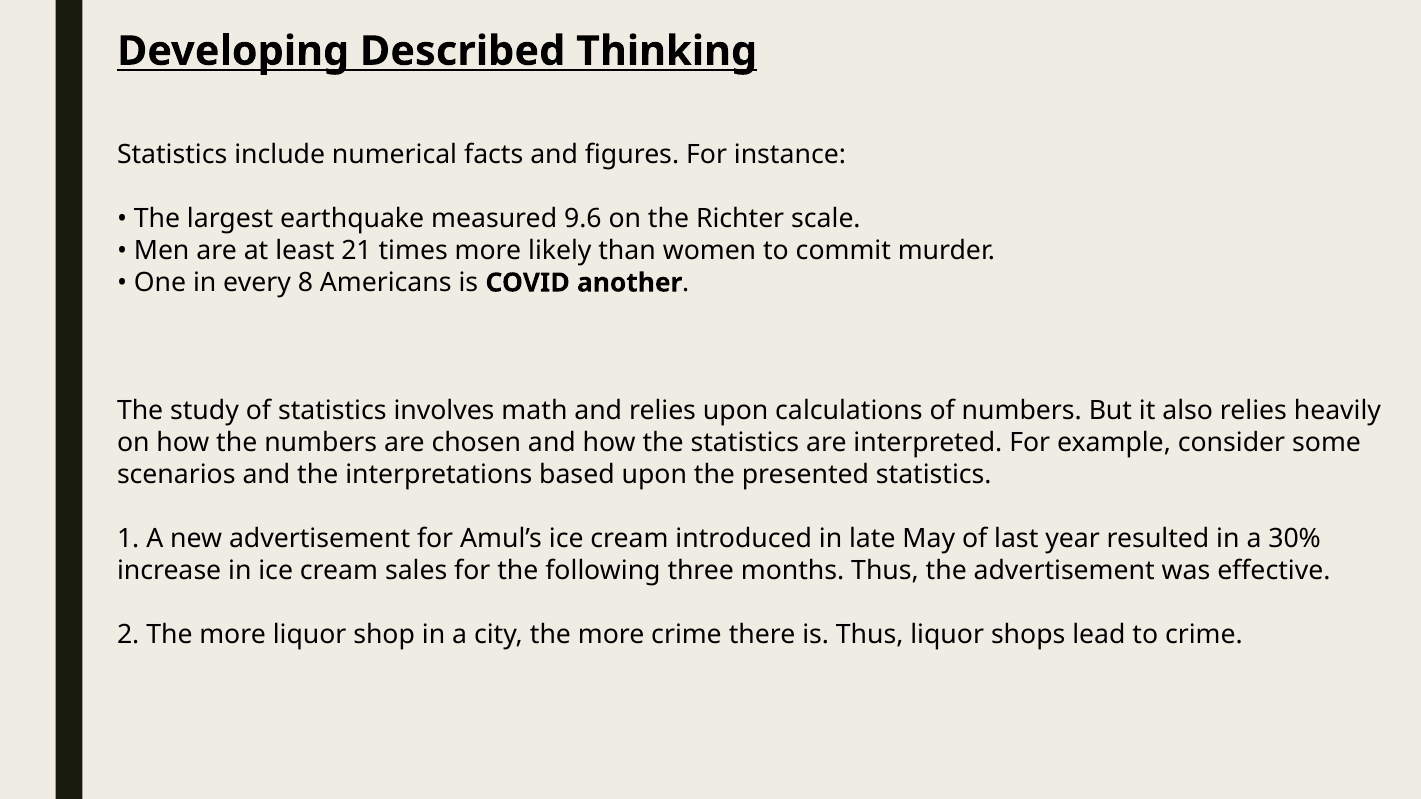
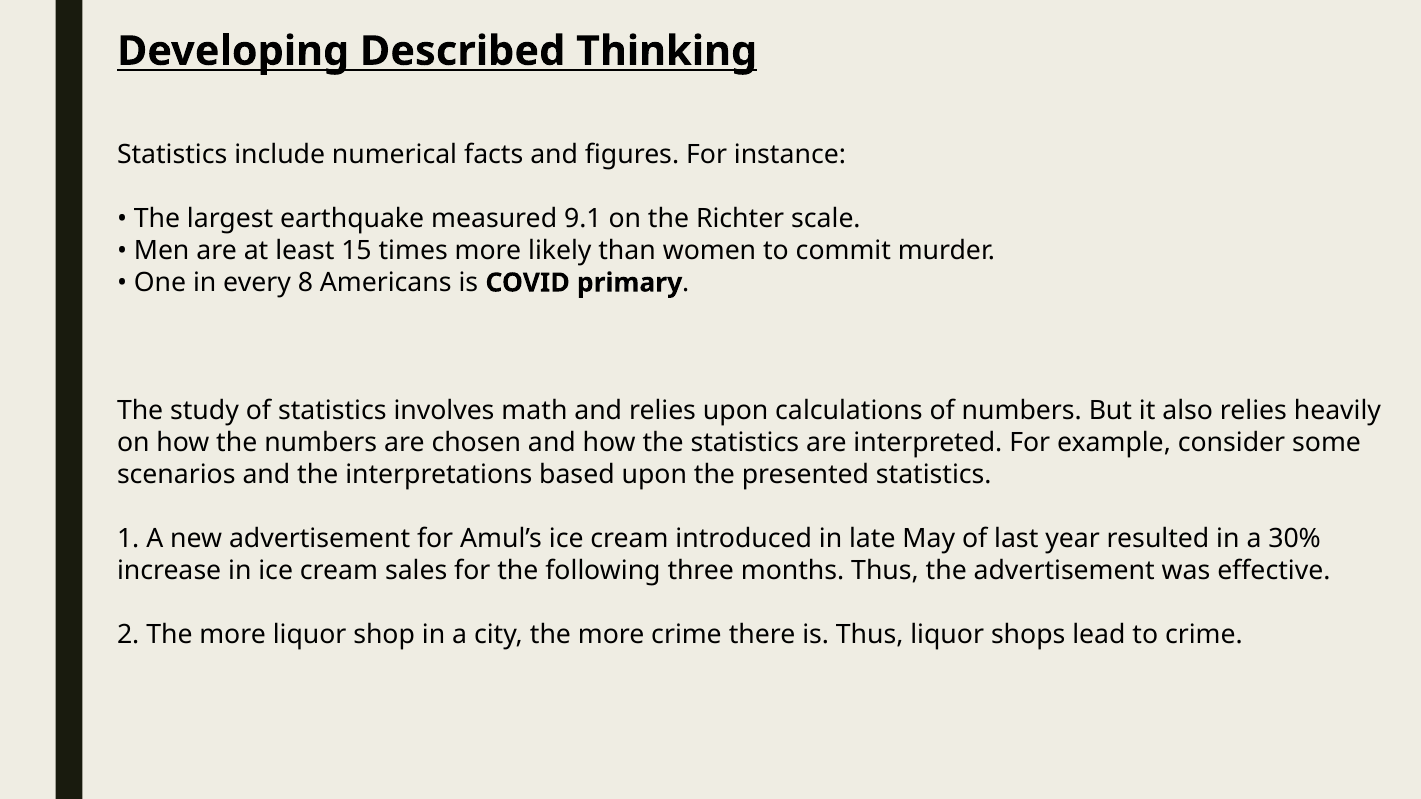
9.6: 9.6 -> 9.1
21: 21 -> 15
another: another -> primary
